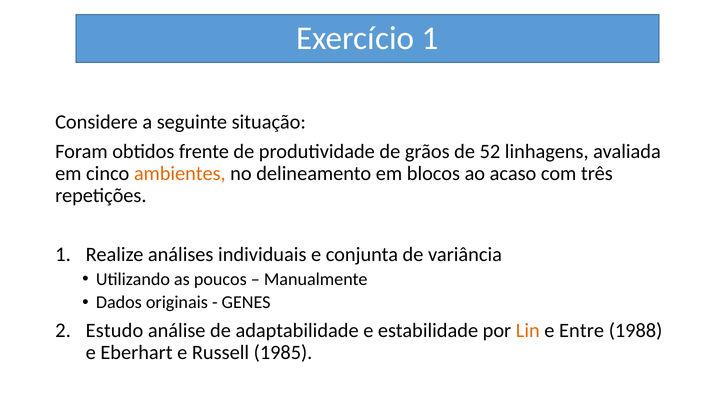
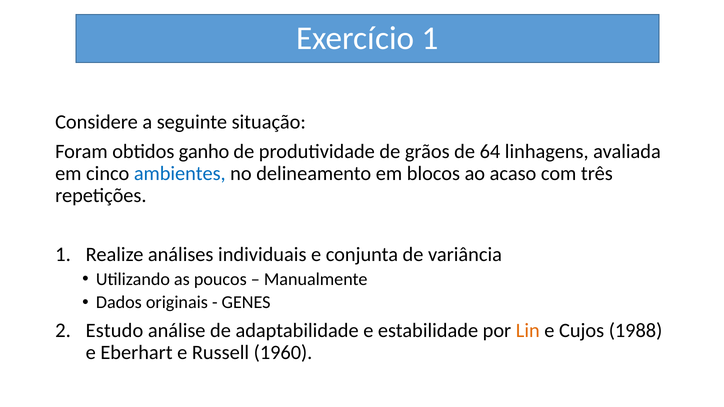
frente: frente -> ganho
52: 52 -> 64
ambientes colour: orange -> blue
Entre: Entre -> Cujos
1985: 1985 -> 1960
